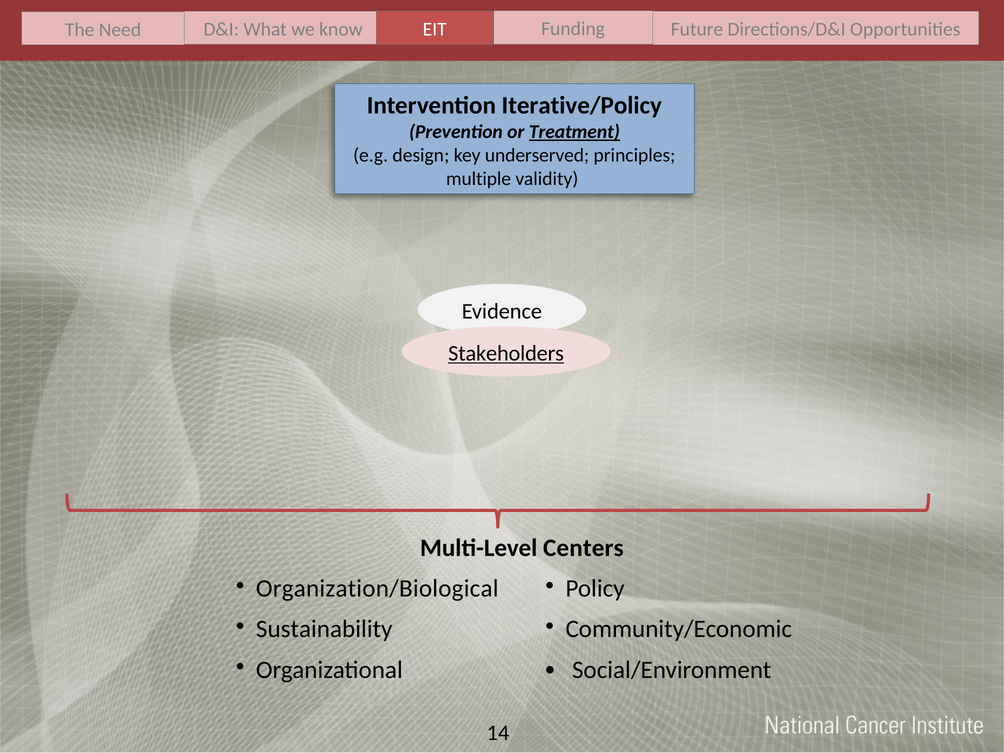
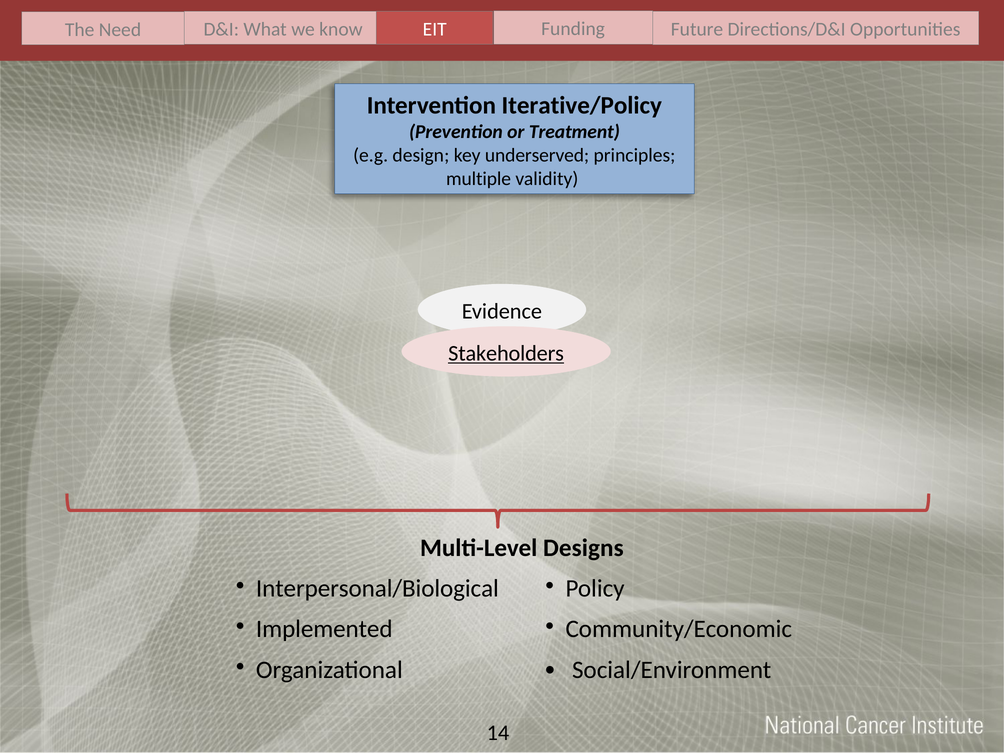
Treatment underline: present -> none
Centers: Centers -> Designs
Organization/Biological: Organization/Biological -> Interpersonal/Biological
Sustainability: Sustainability -> Implemented
